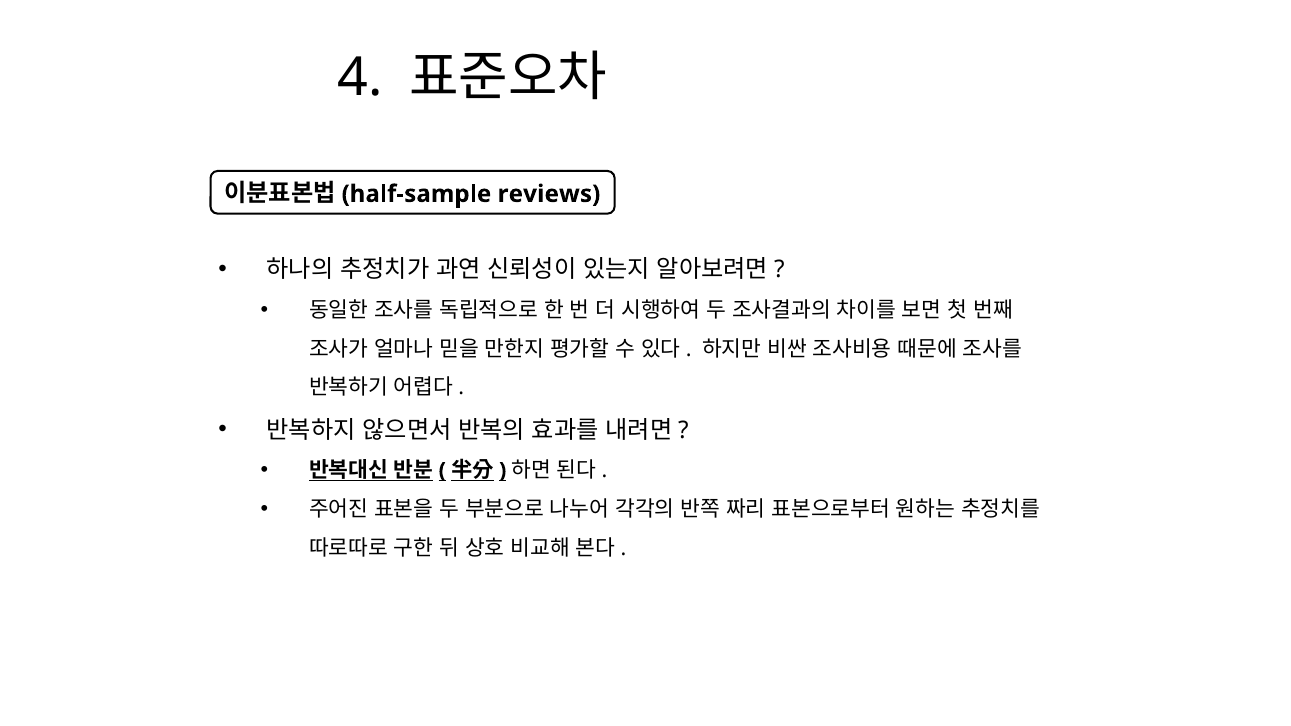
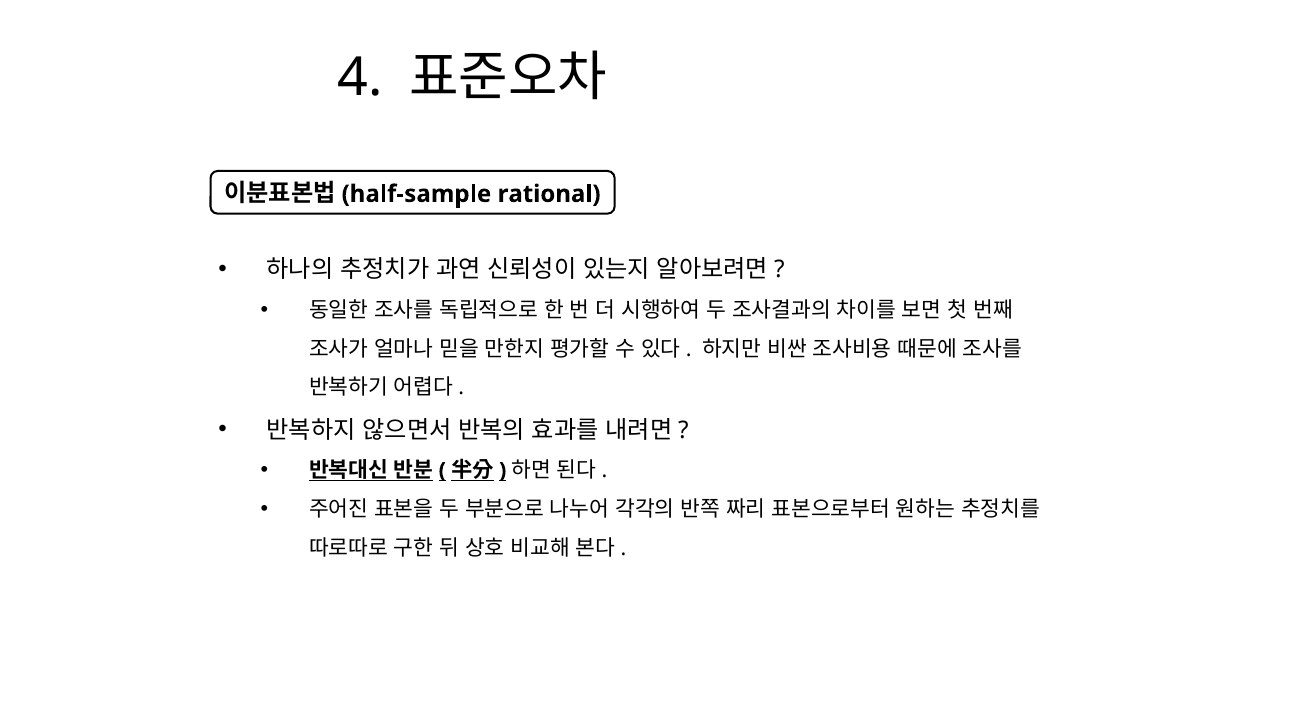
reviews: reviews -> rational
